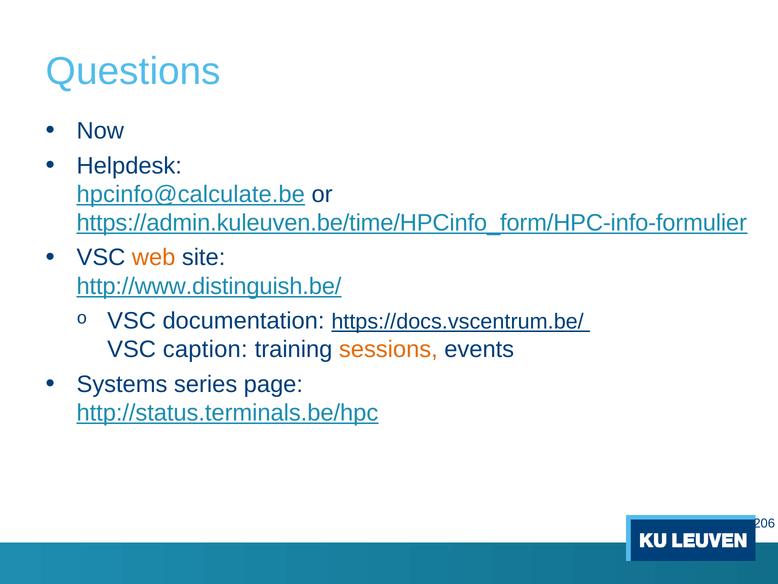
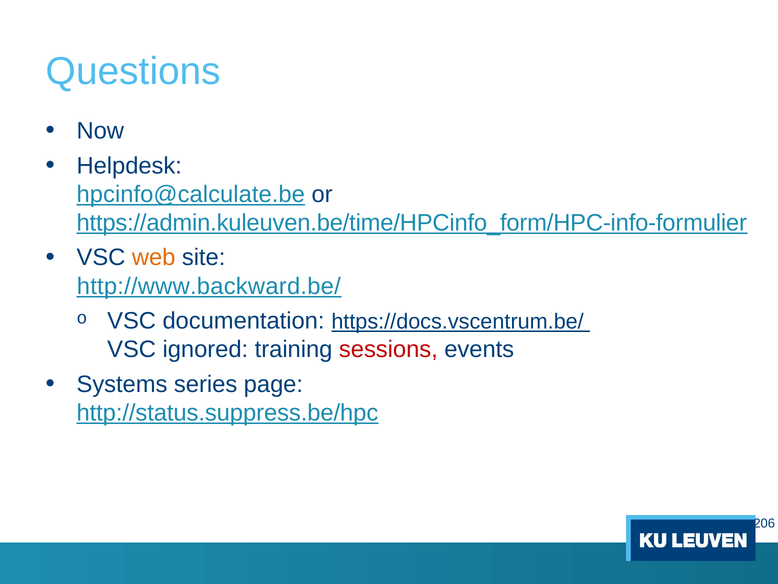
http://www.distinguish.be/: http://www.distinguish.be/ -> http://www.backward.be/
caption: caption -> ignored
sessions colour: orange -> red
http://status.terminals.be/hpc: http://status.terminals.be/hpc -> http://status.suppress.be/hpc
